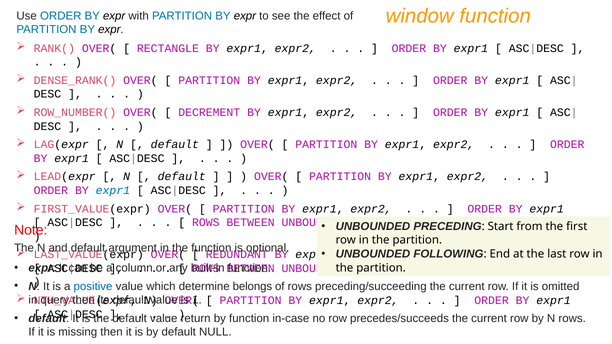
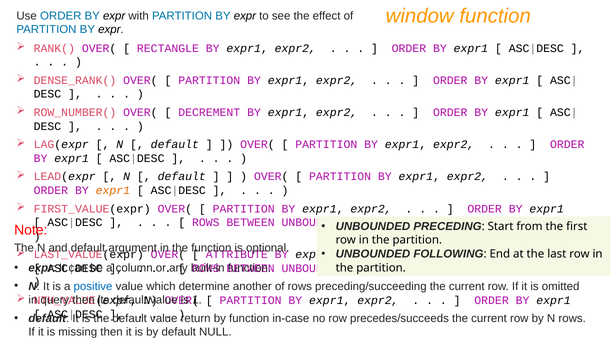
expr1 at (113, 191) colour: blue -> orange
REDUNDANT: REDUNDANT -> ATTRIBUTE
belongs: belongs -> another
